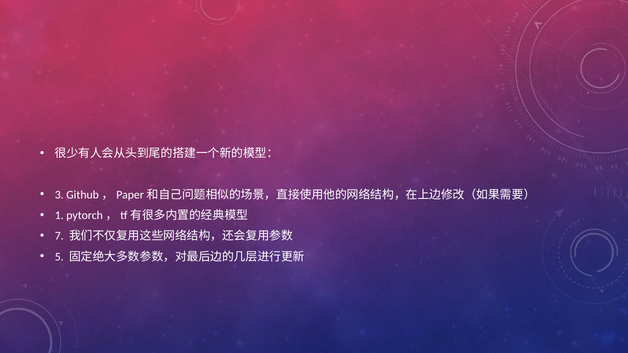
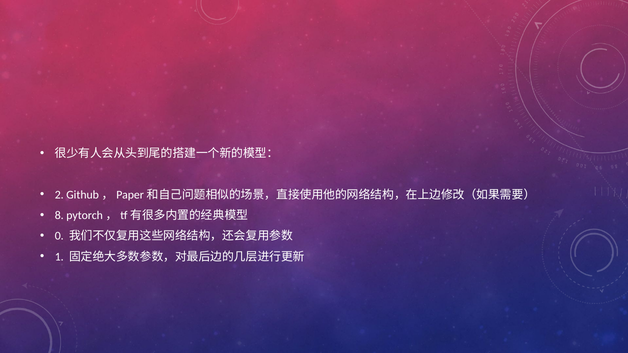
3: 3 -> 2
1: 1 -> 8
7: 7 -> 0
5: 5 -> 1
